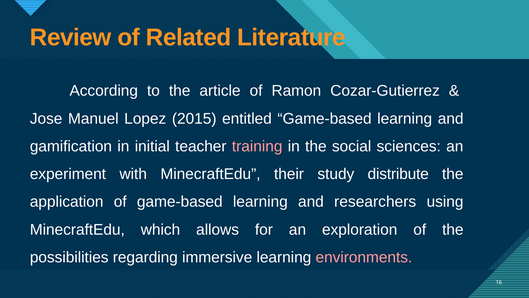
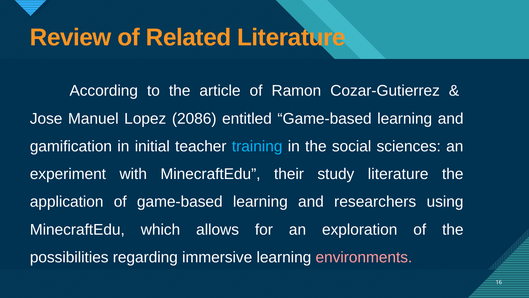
2015: 2015 -> 2086
training colour: pink -> light blue
study distribute: distribute -> literature
